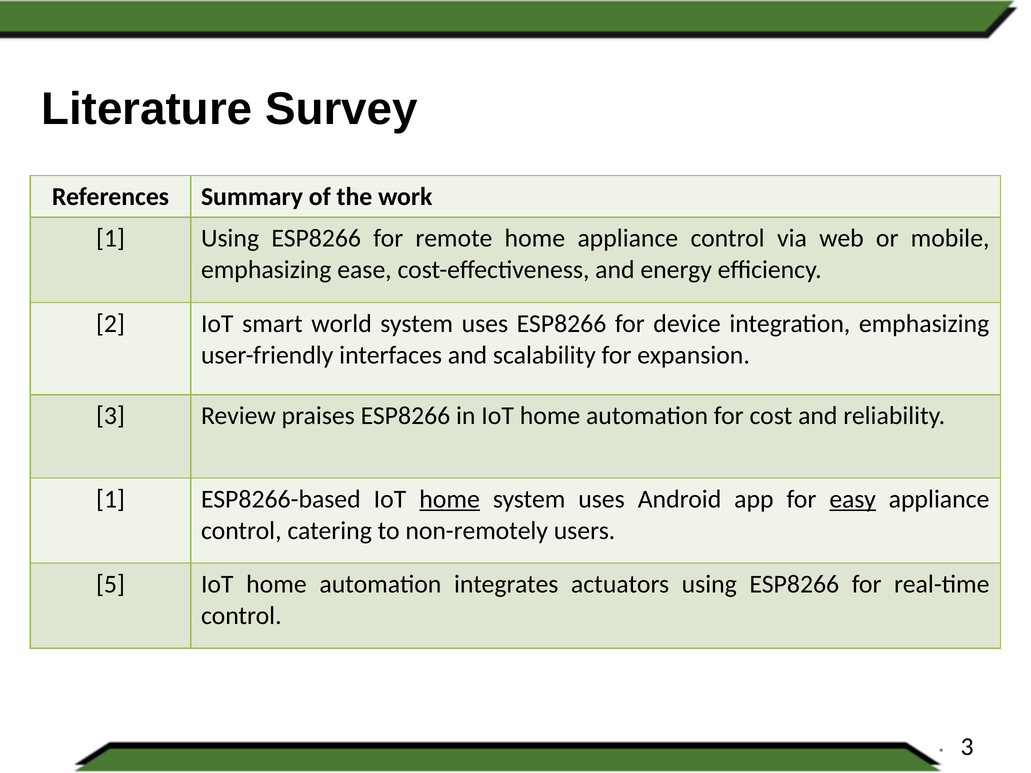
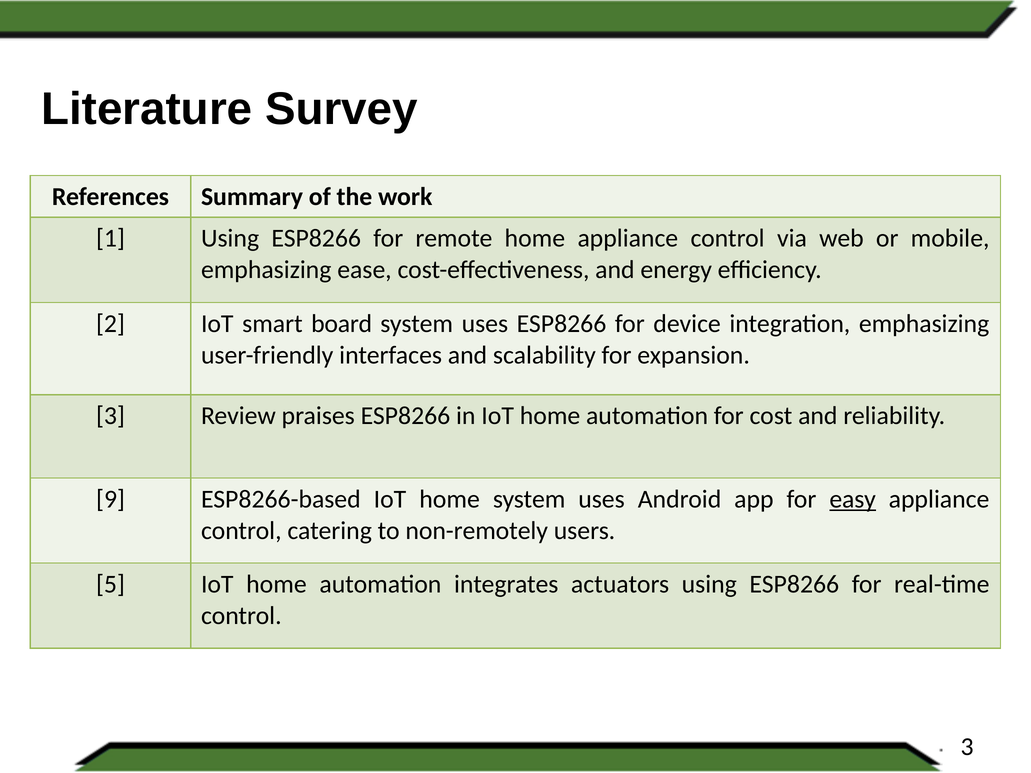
world: world -> board
1 at (111, 499): 1 -> 9
home at (450, 499) underline: present -> none
